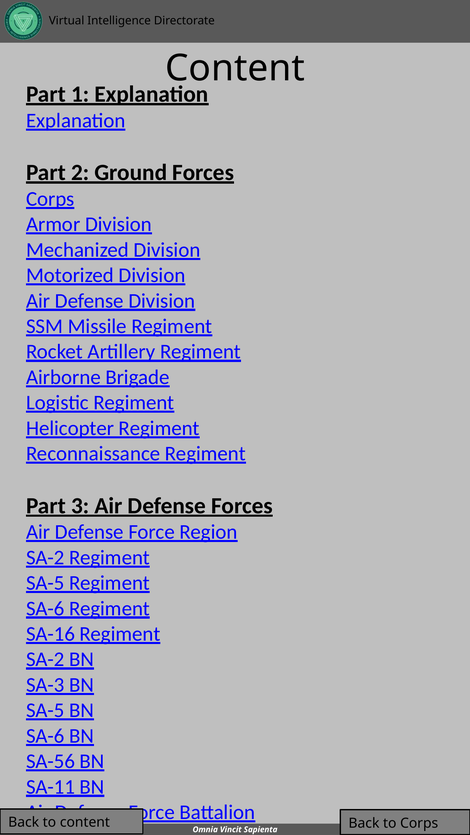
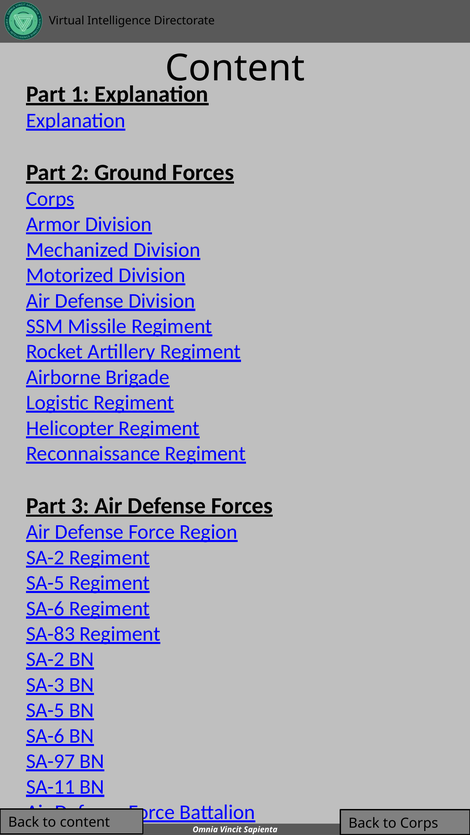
SA-16: SA-16 -> SA-83
SA-56: SA-56 -> SA-97
